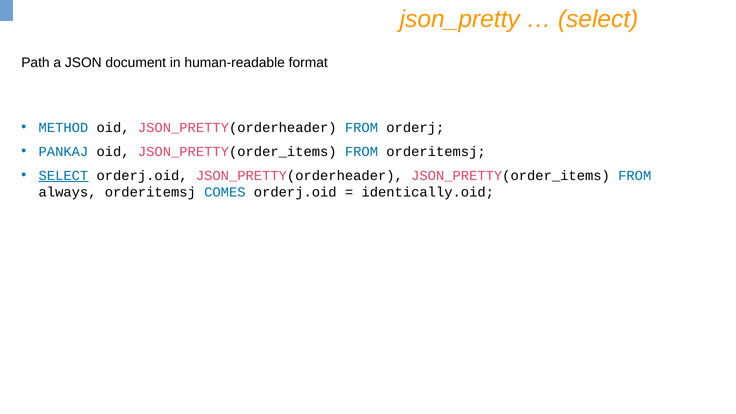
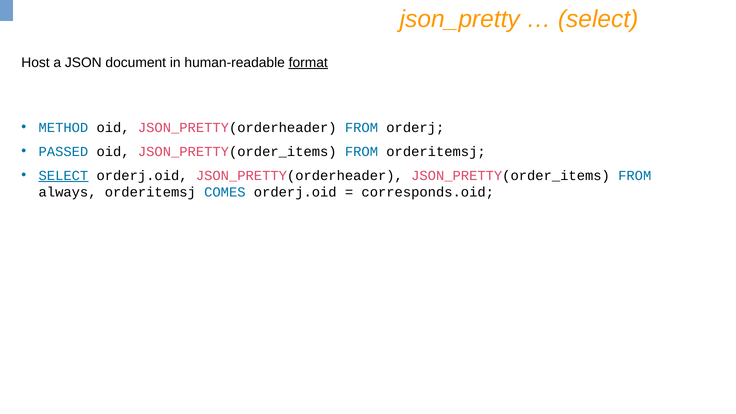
Path: Path -> Host
format underline: none -> present
PANKAJ: PANKAJ -> PASSED
identically.oid: identically.oid -> corresponds.oid
